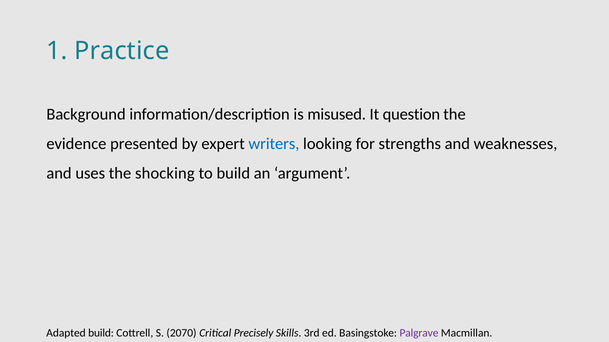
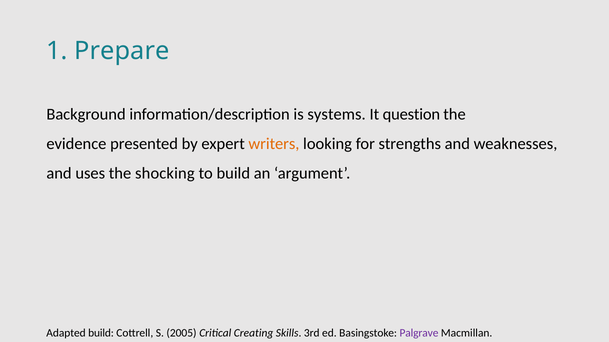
Practice: Practice -> Prepare
misused: misused -> systems
writers colour: blue -> orange
2070: 2070 -> 2005
Precisely: Precisely -> Creating
